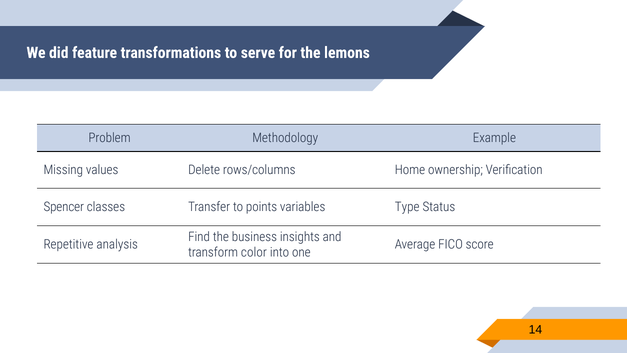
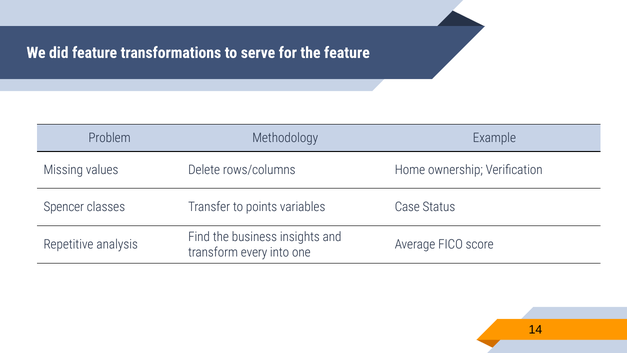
the lemons: lemons -> feature
Type: Type -> Case
color: color -> every
